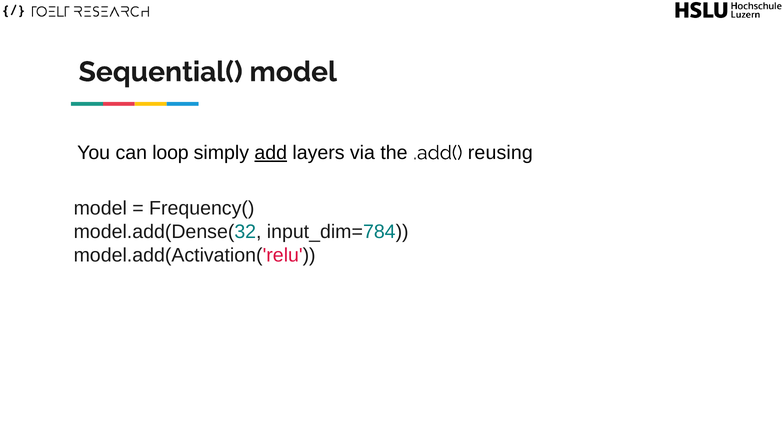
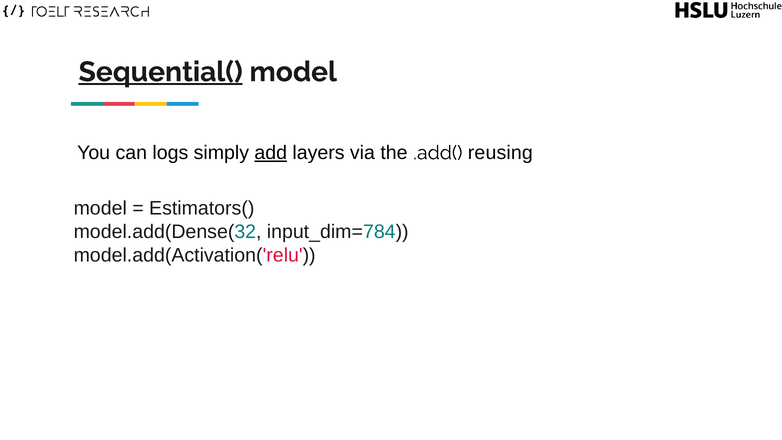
Sequential( underline: none -> present
loop: loop -> logs
Frequency(: Frequency( -> Estimators(
